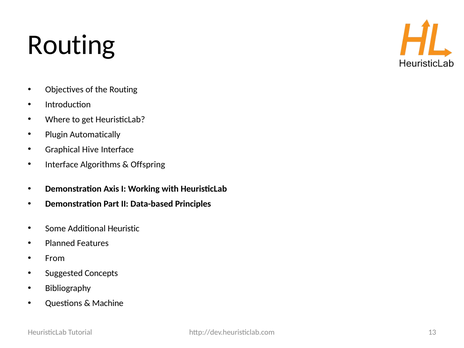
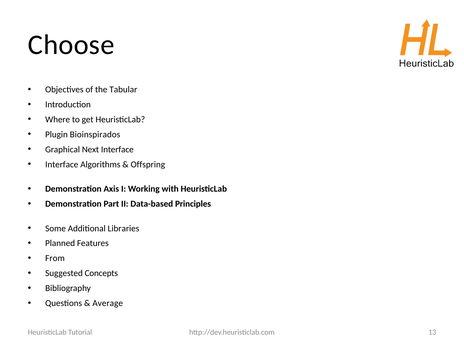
Routing at (71, 45): Routing -> Choose
the Routing: Routing -> Tabular
Automatically: Automatically -> Bioinspirados
Hive: Hive -> Next
Heuristic: Heuristic -> Libraries
Machine: Machine -> Average
